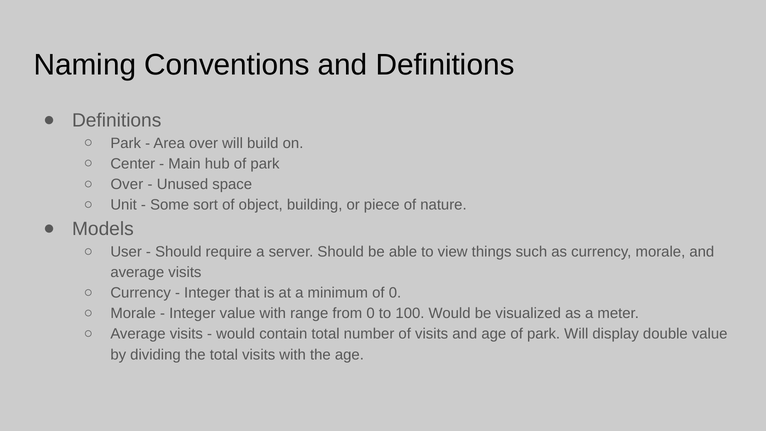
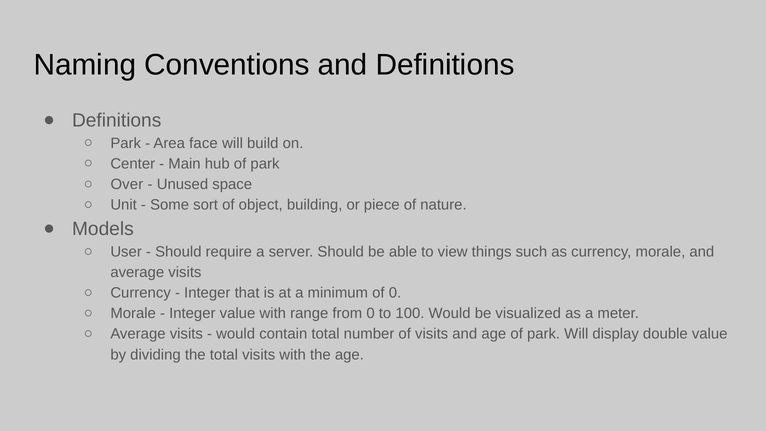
Area over: over -> face
